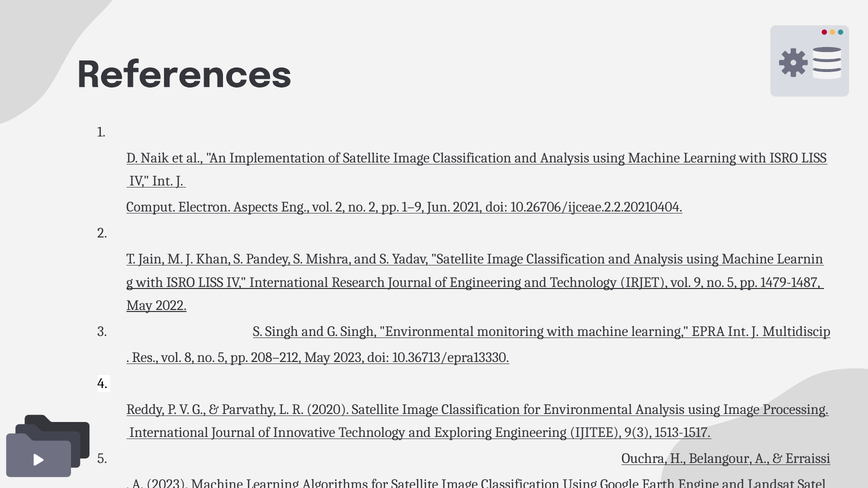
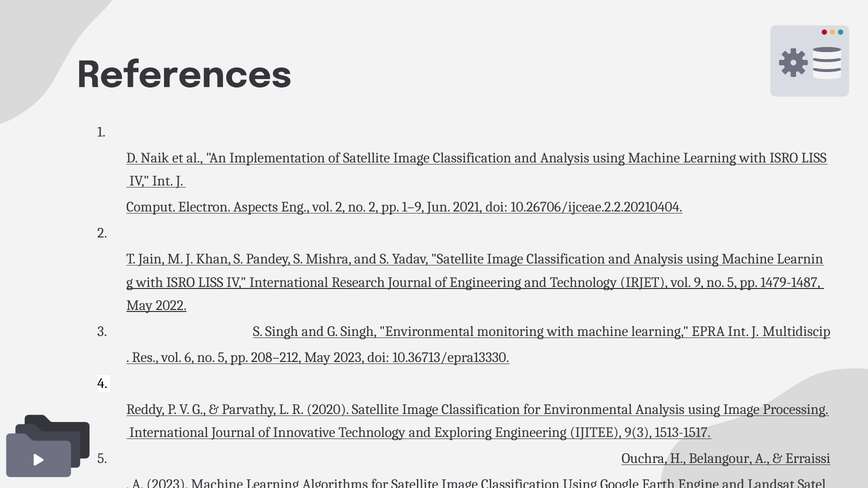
vol 8: 8 -> 6
